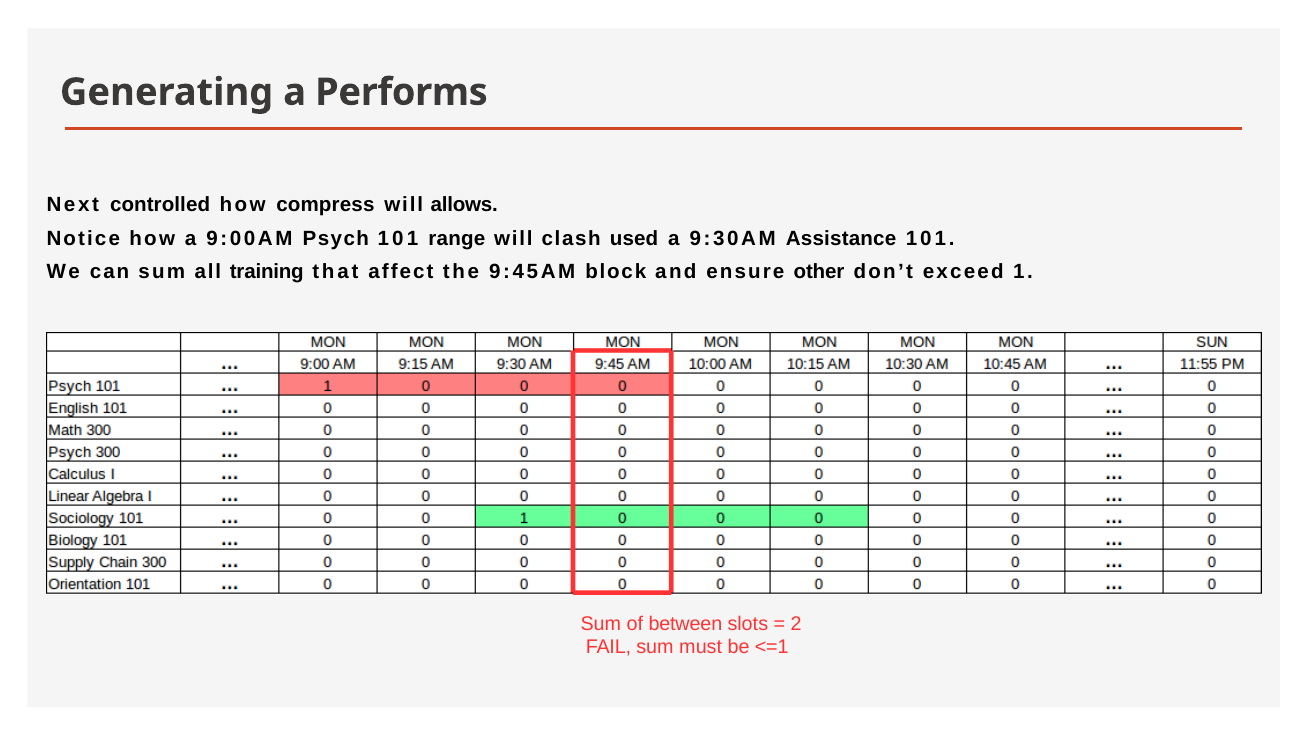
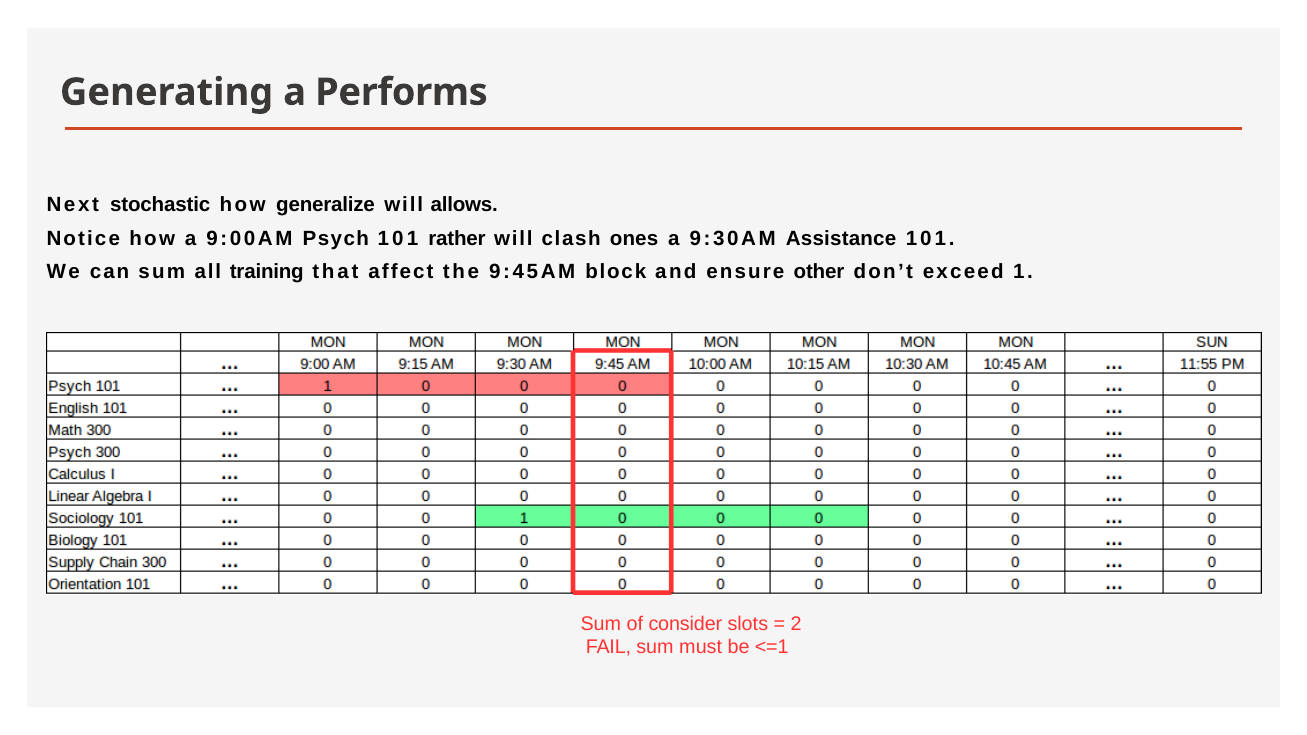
controlled: controlled -> stochastic
compress: compress -> generalize
range: range -> rather
used: used -> ones
between: between -> consider
